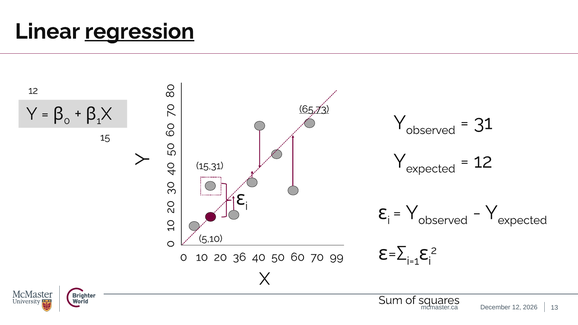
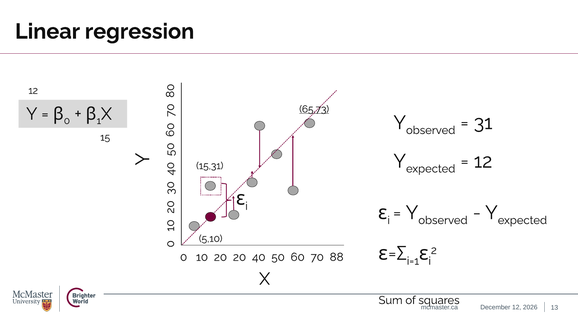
regression underline: present -> none
20 36: 36 -> 20
99: 99 -> 88
